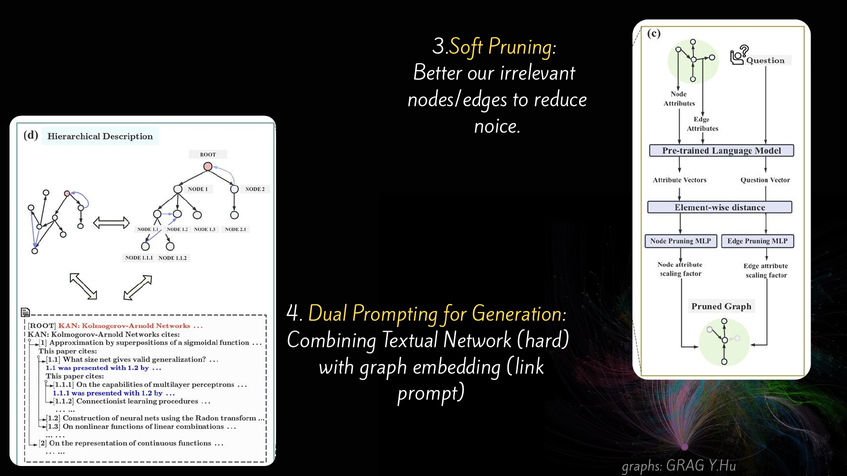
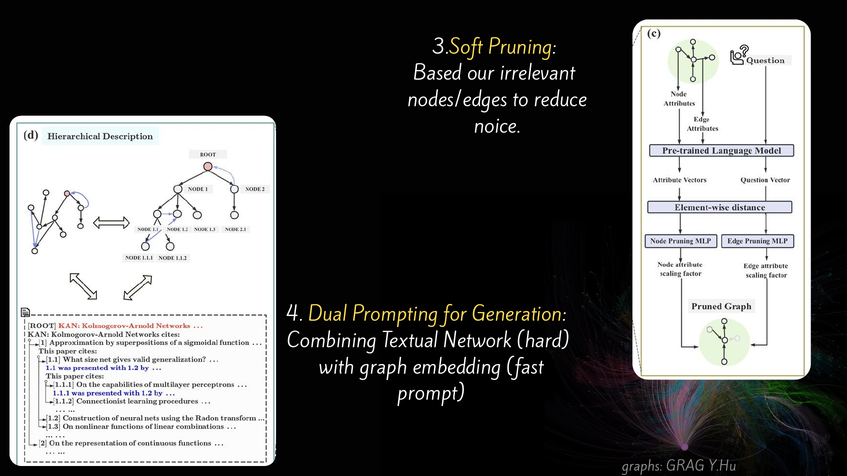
Better: Better -> Based
link: link -> fast
